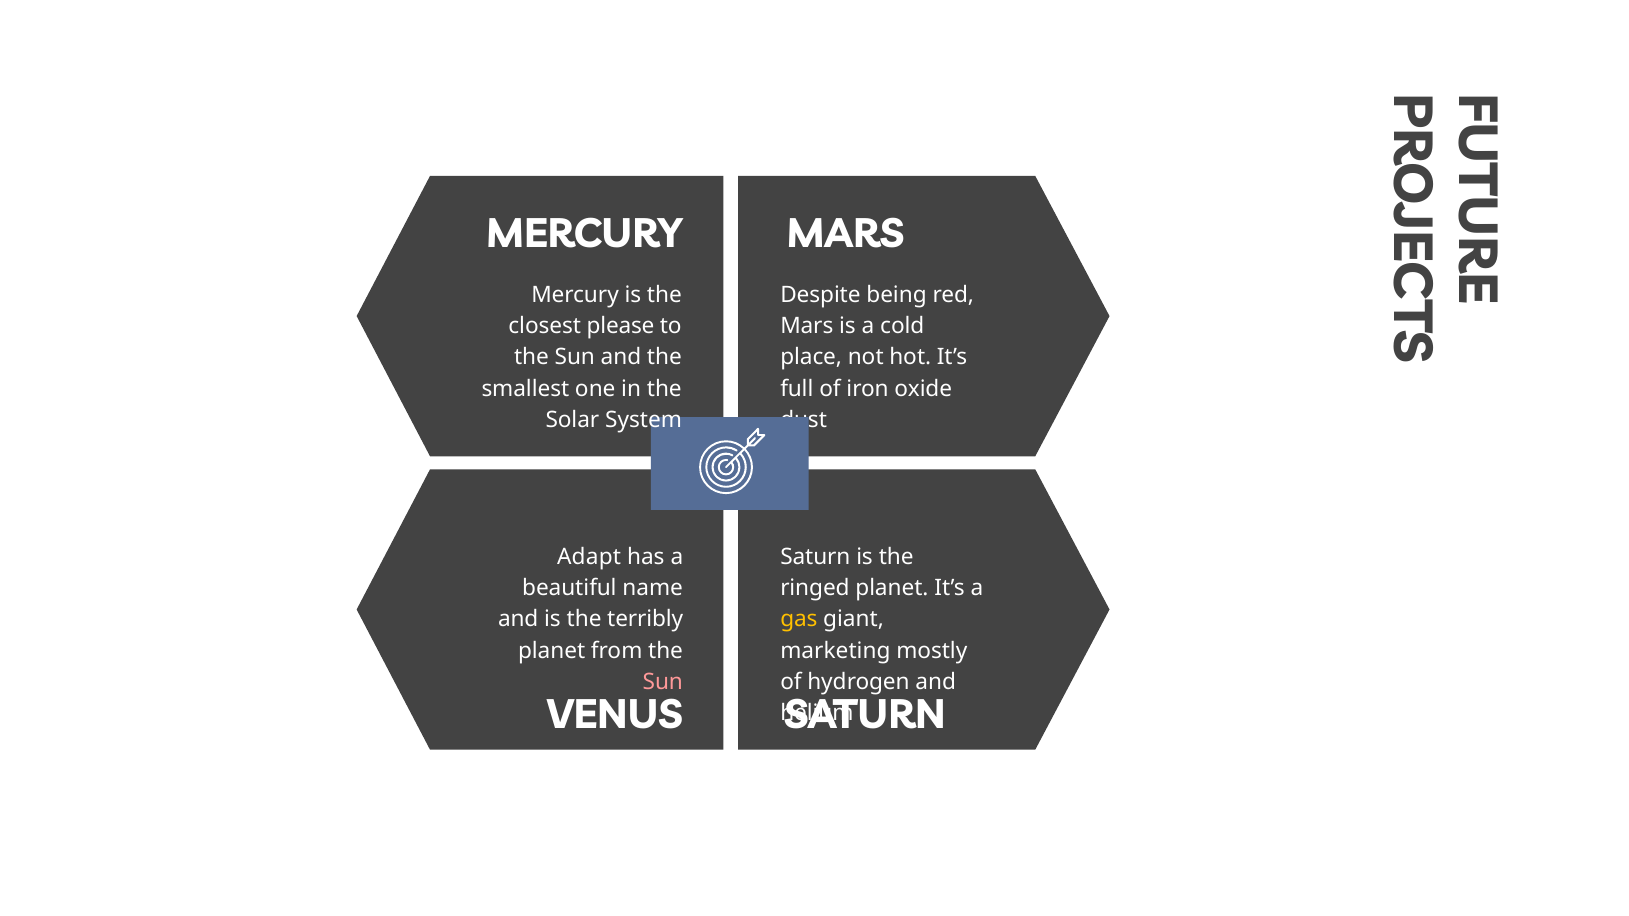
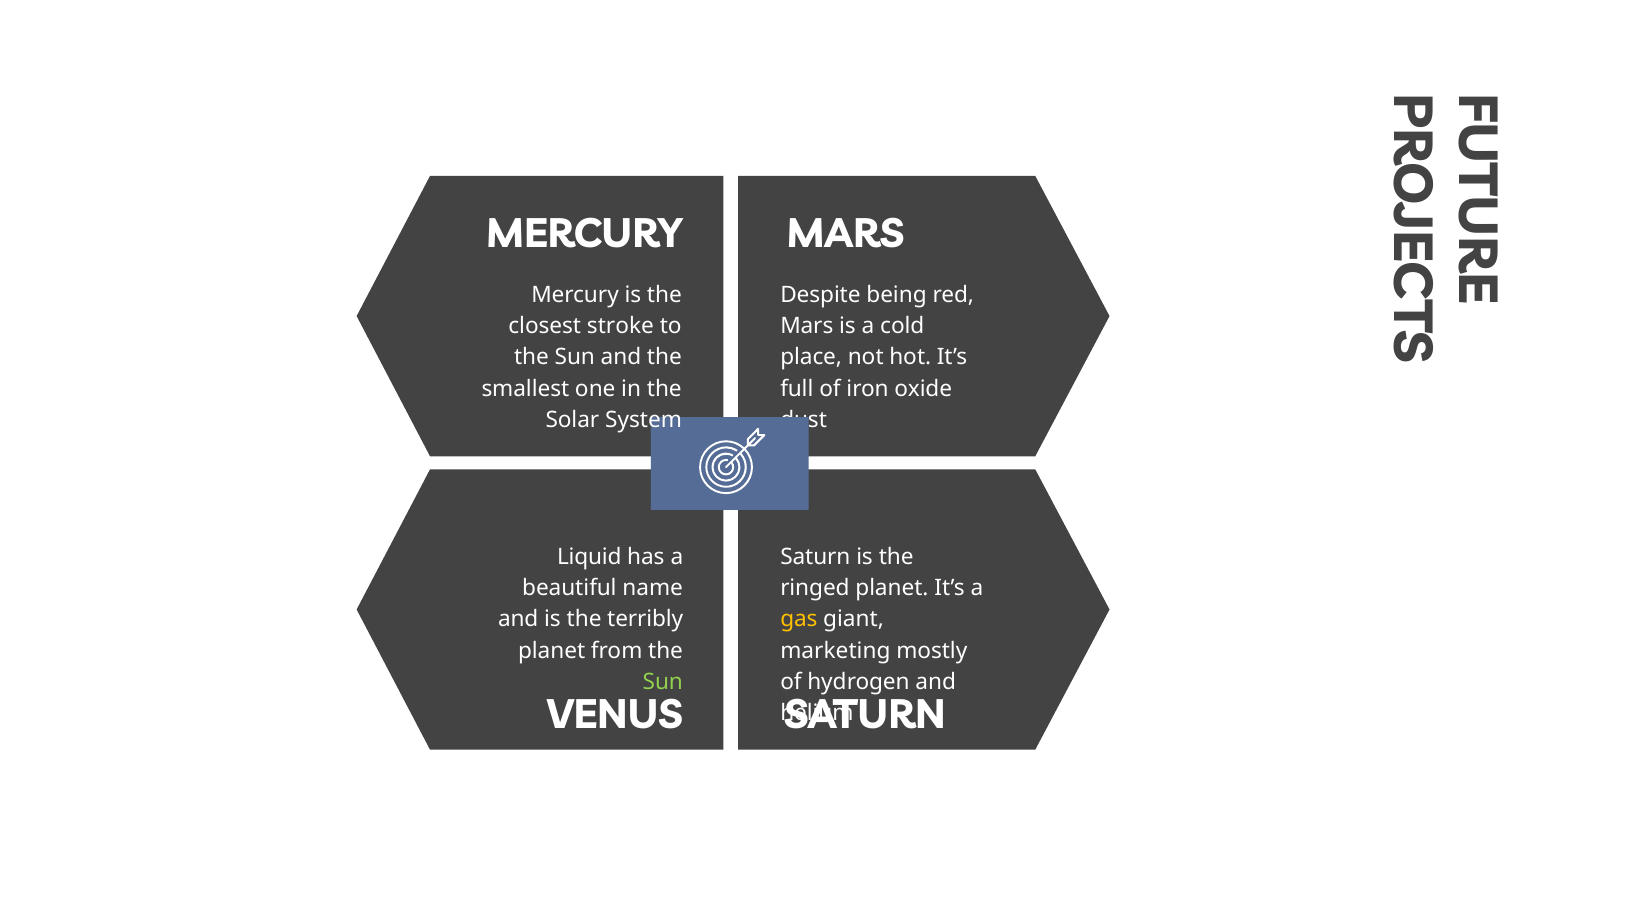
please: please -> stroke
Adapt: Adapt -> Liquid
Sun at (663, 682) colour: pink -> light green
